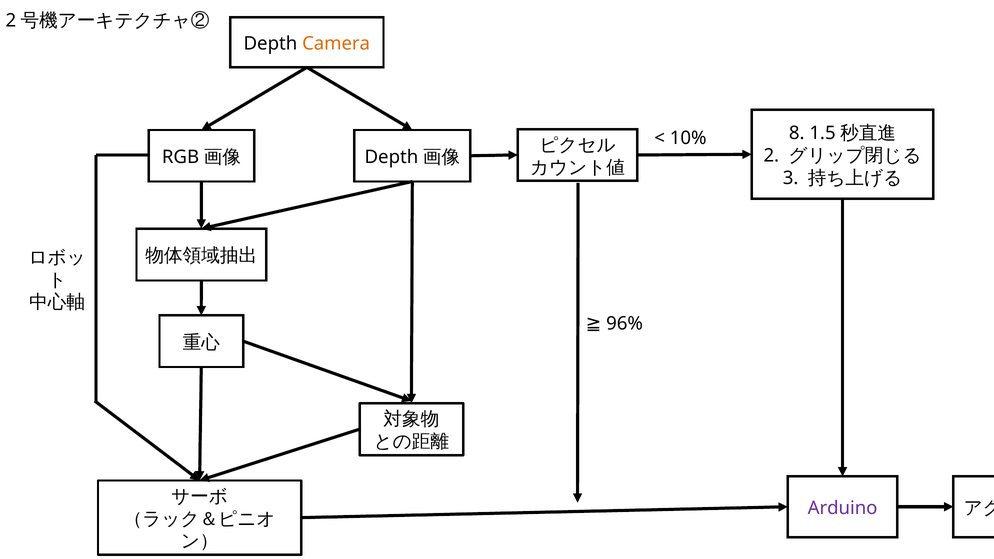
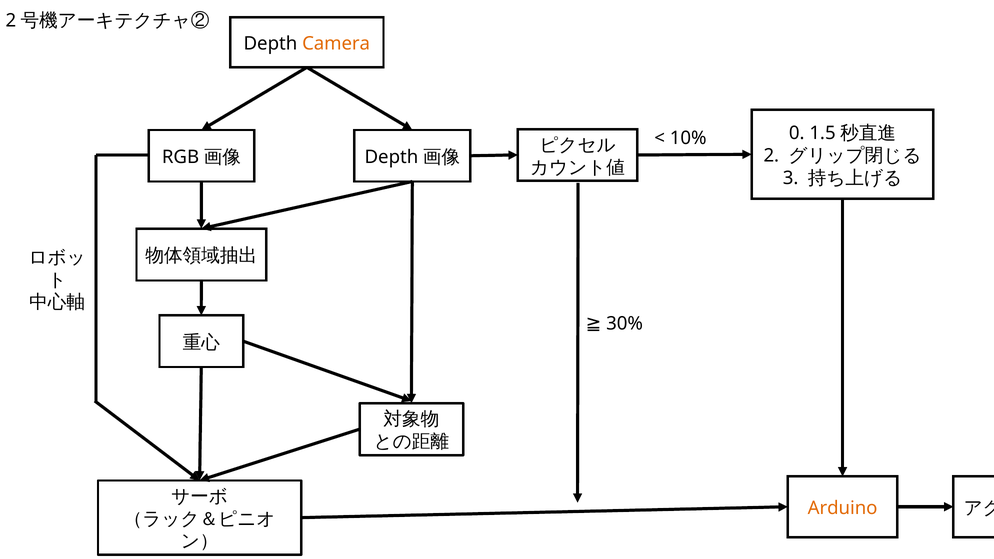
8: 8 -> 0
96%: 96% -> 30%
Arduino colour: purple -> orange
